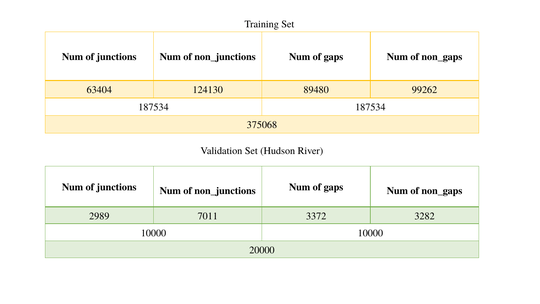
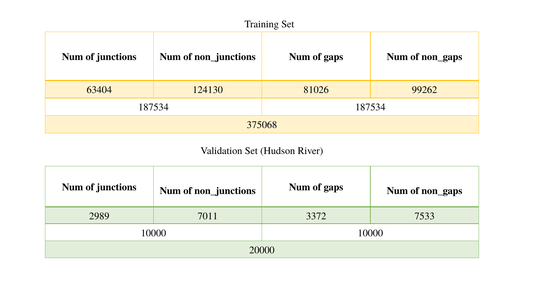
89480: 89480 -> 81026
3282: 3282 -> 7533
